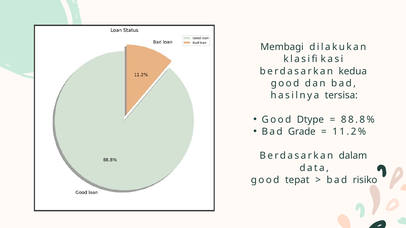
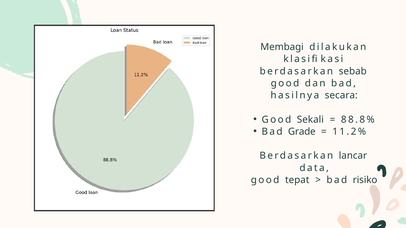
kedua: kedua -> sebab
tersisa: tersisa -> secara
Dtype: Dtype -> Sekali
dalam: dalam -> lancar
